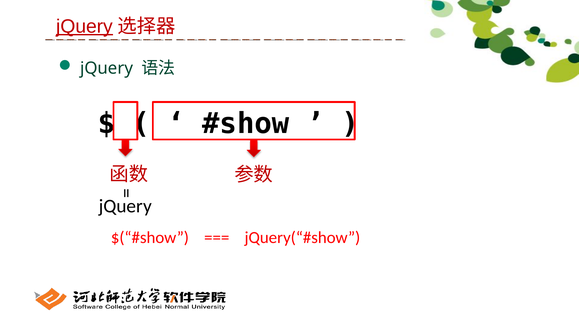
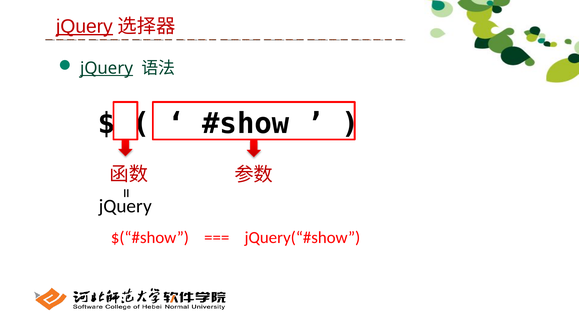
jQuery at (107, 68) underline: none -> present
